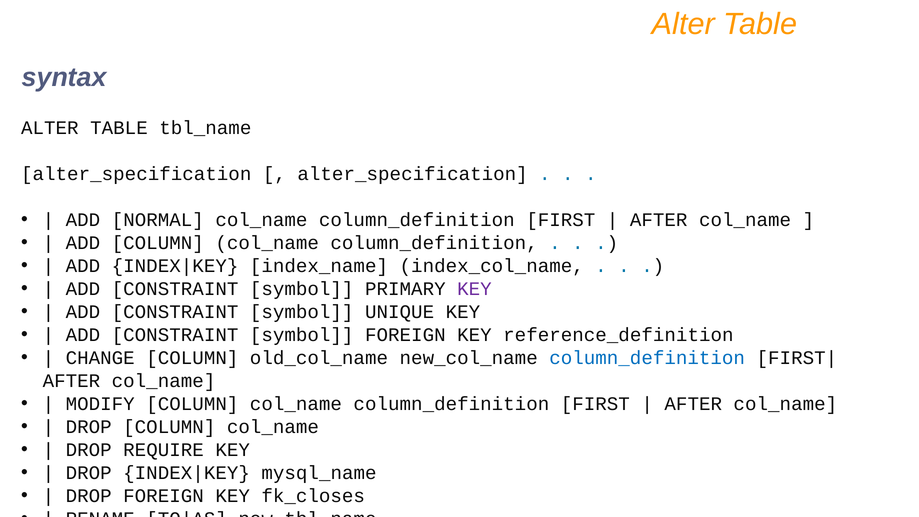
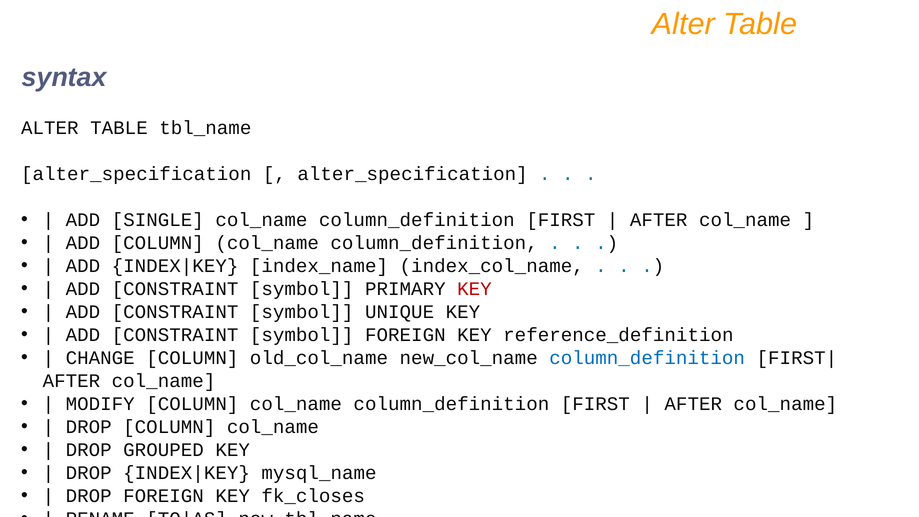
NORMAL: NORMAL -> SINGLE
KEY at (474, 289) colour: purple -> red
REQUIRE: REQUIRE -> GROUPED
